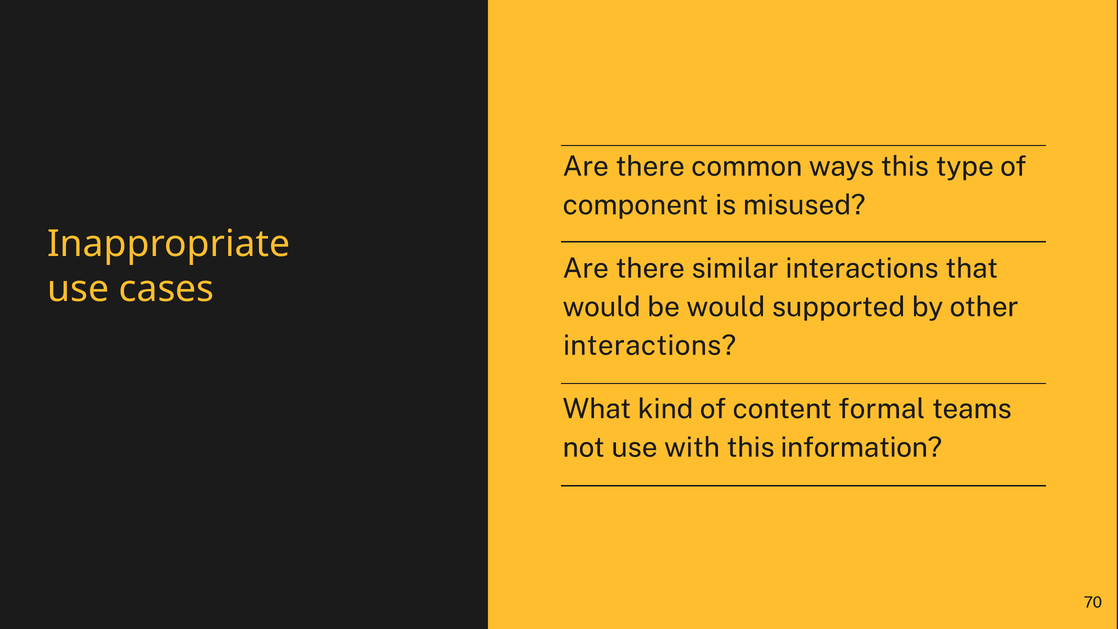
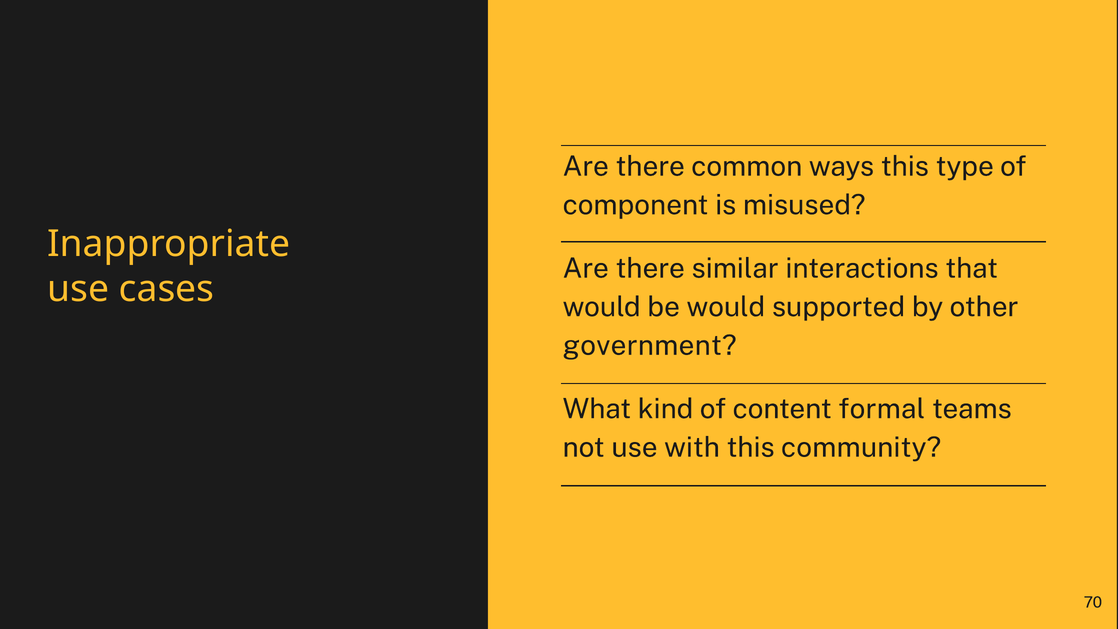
interactions at (650, 345): interactions -> government
information: information -> community
